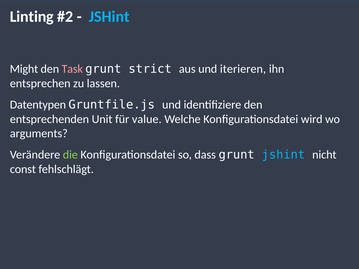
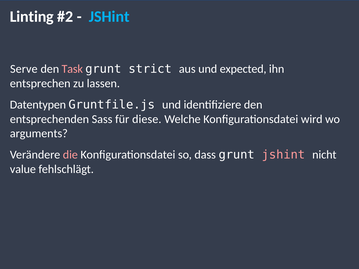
Might: Might -> Serve
iterieren: iterieren -> expected
Unit: Unit -> Sass
value: value -> diese
die colour: light green -> pink
jshint at (283, 155) colour: light blue -> pink
const: const -> value
